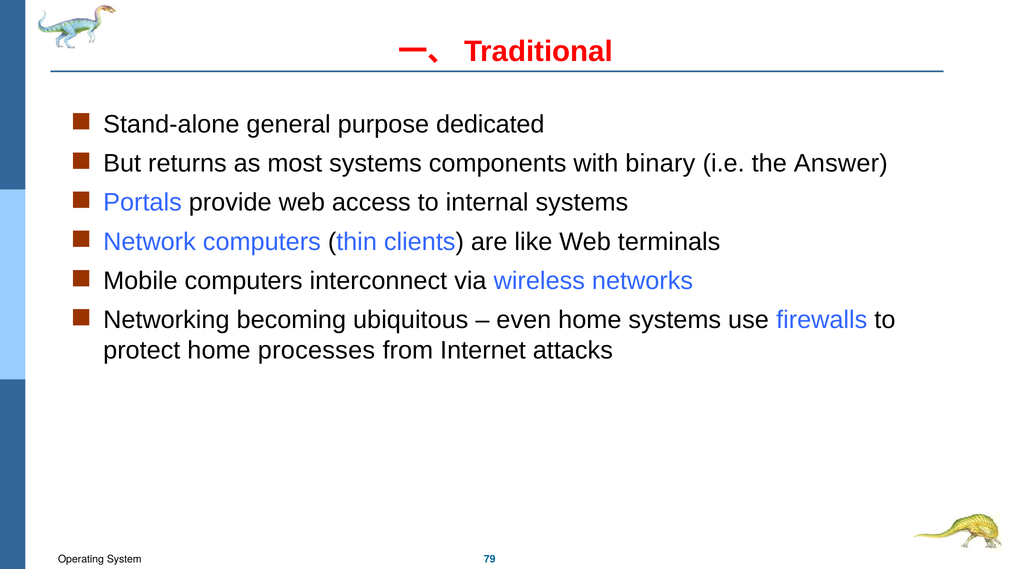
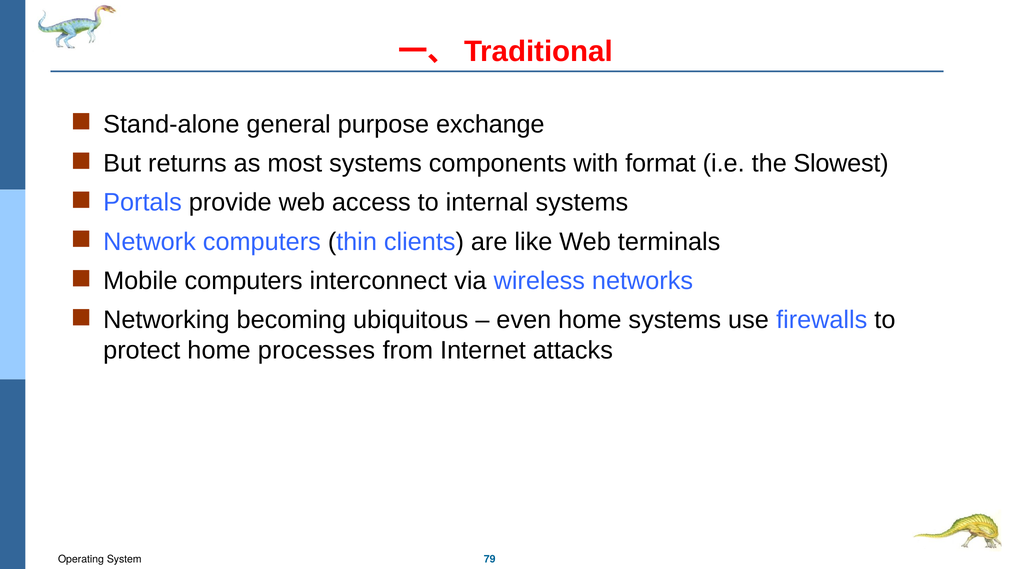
dedicated: dedicated -> exchange
binary: binary -> format
Answer: Answer -> Slowest
